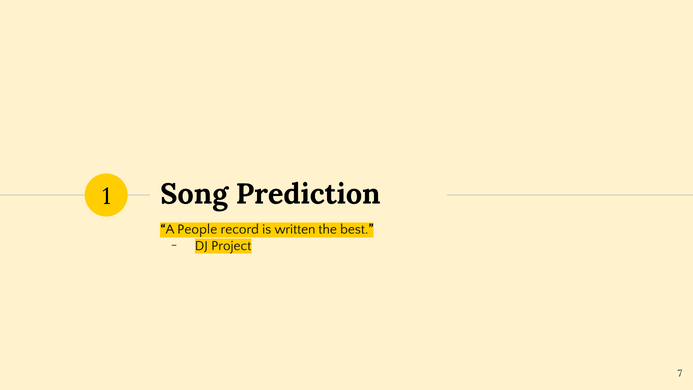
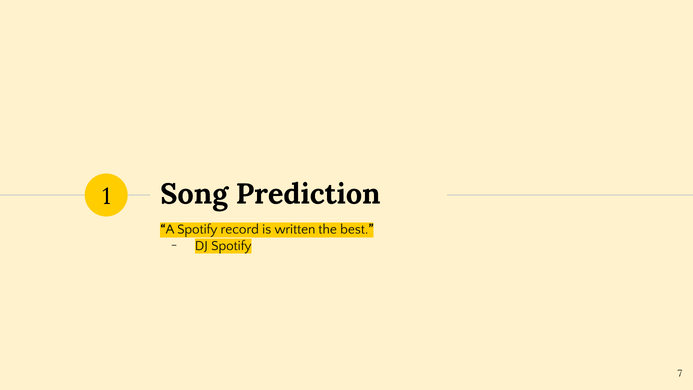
A People: People -> Spotify
DJ Project: Project -> Spotify
